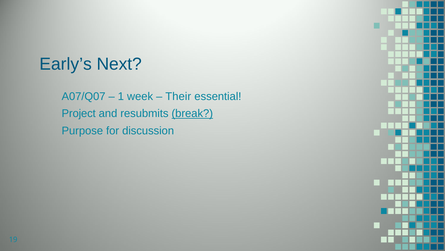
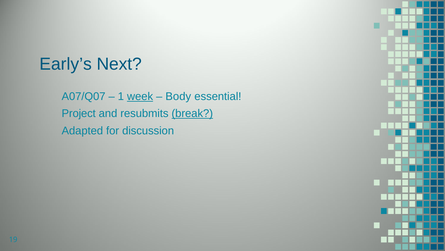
week underline: none -> present
Their: Their -> Body
Purpose: Purpose -> Adapted
